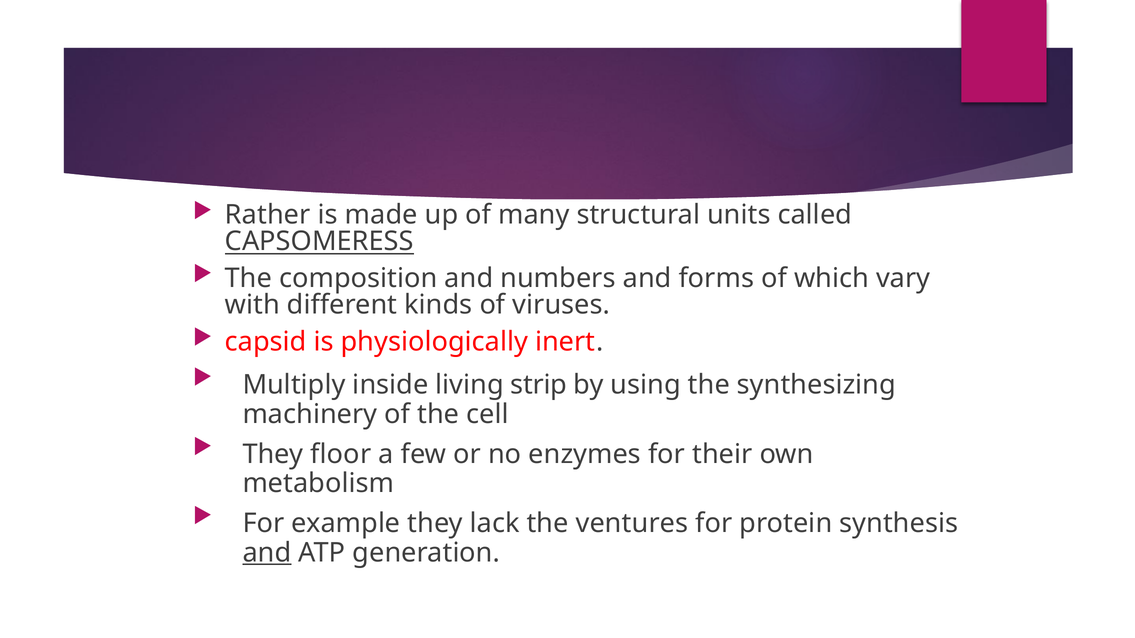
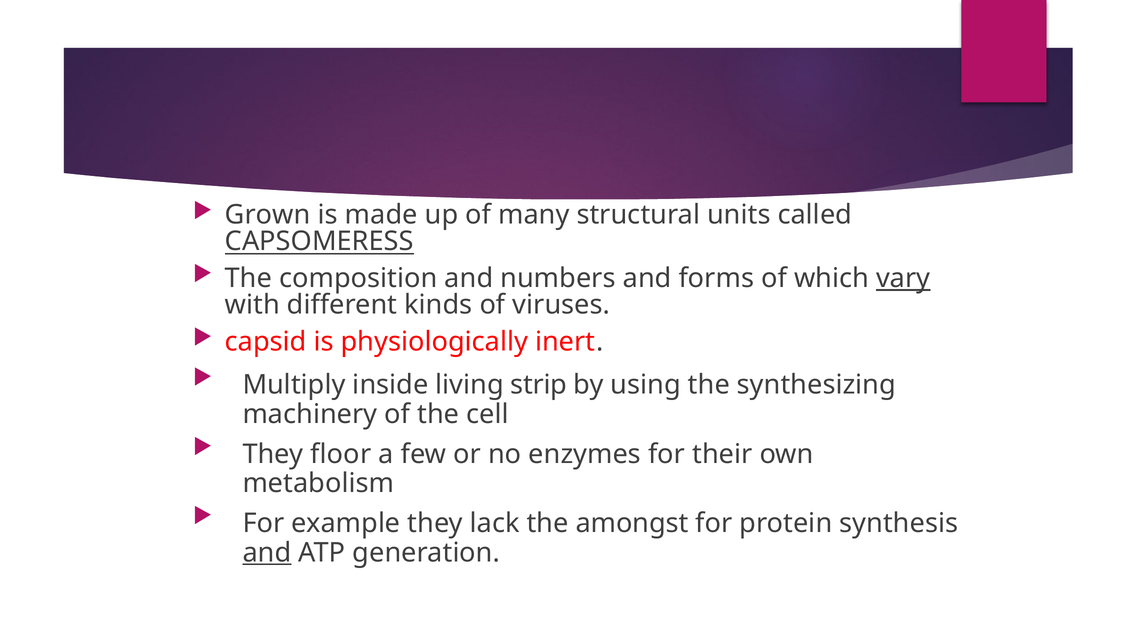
Rather: Rather -> Grown
vary underline: none -> present
ventures: ventures -> amongst
